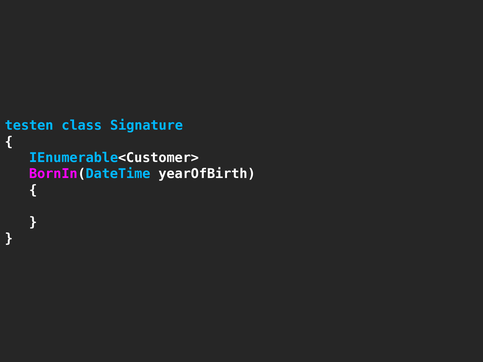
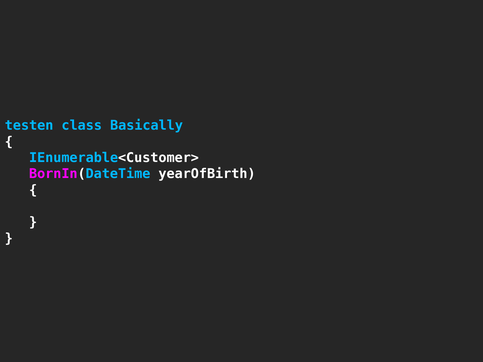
Signature: Signature -> Basically
